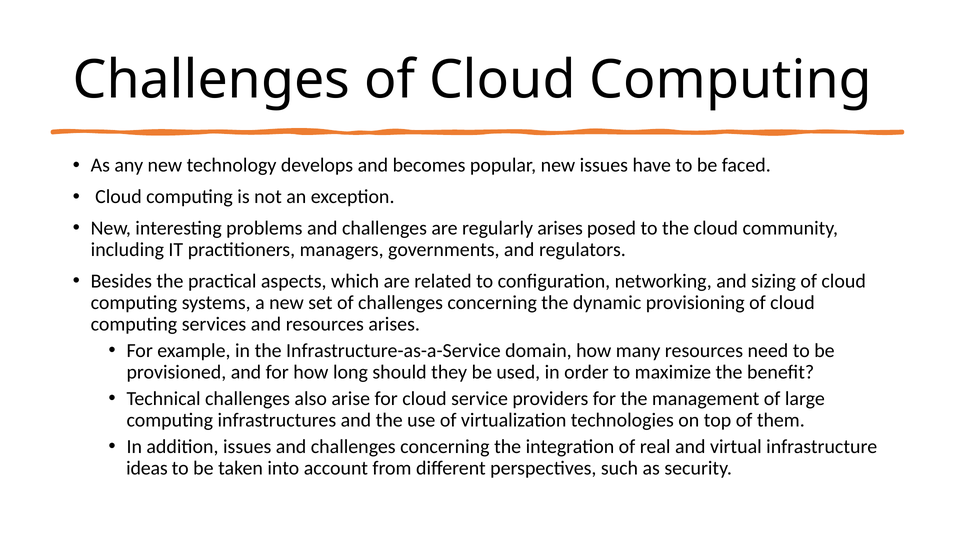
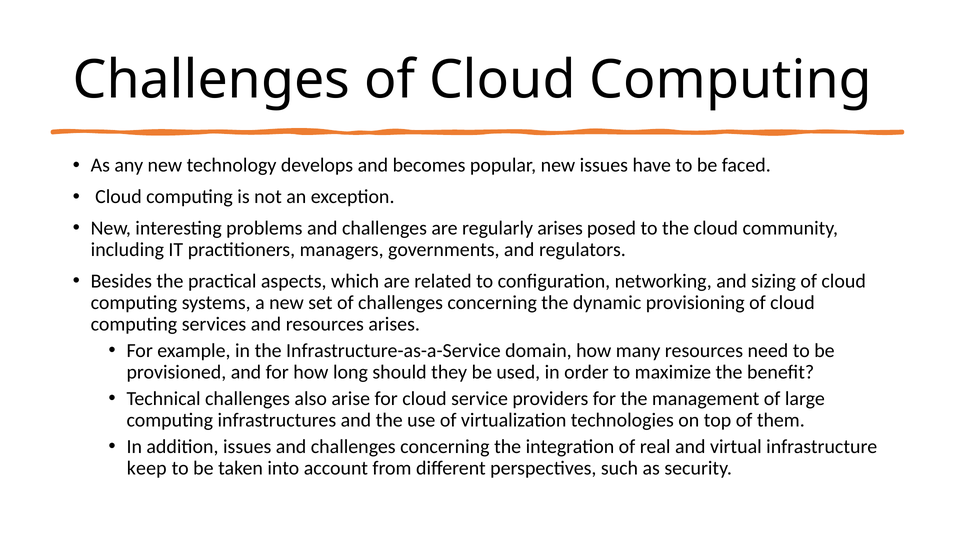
ideas: ideas -> keep
